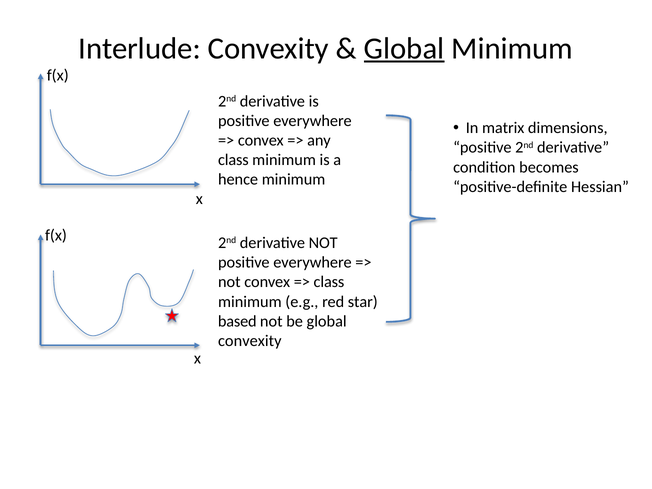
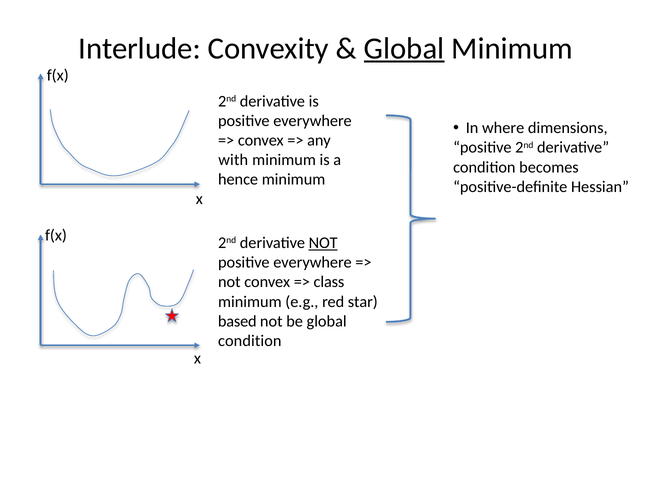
matrix: matrix -> where
class at (233, 160): class -> with
NOT at (323, 243) underline: none -> present
convexity at (250, 341): convexity -> condition
